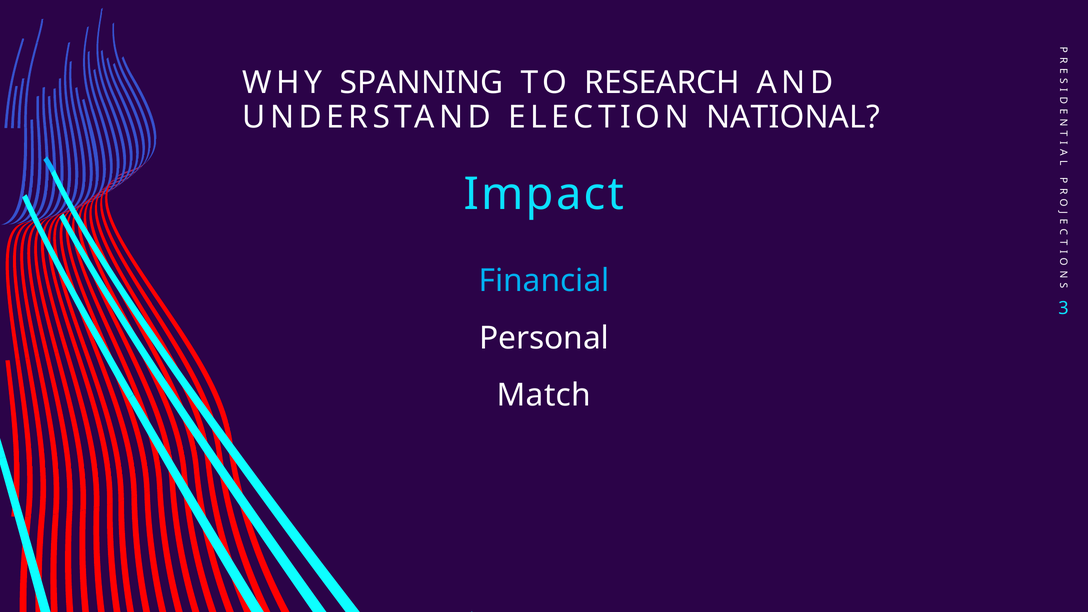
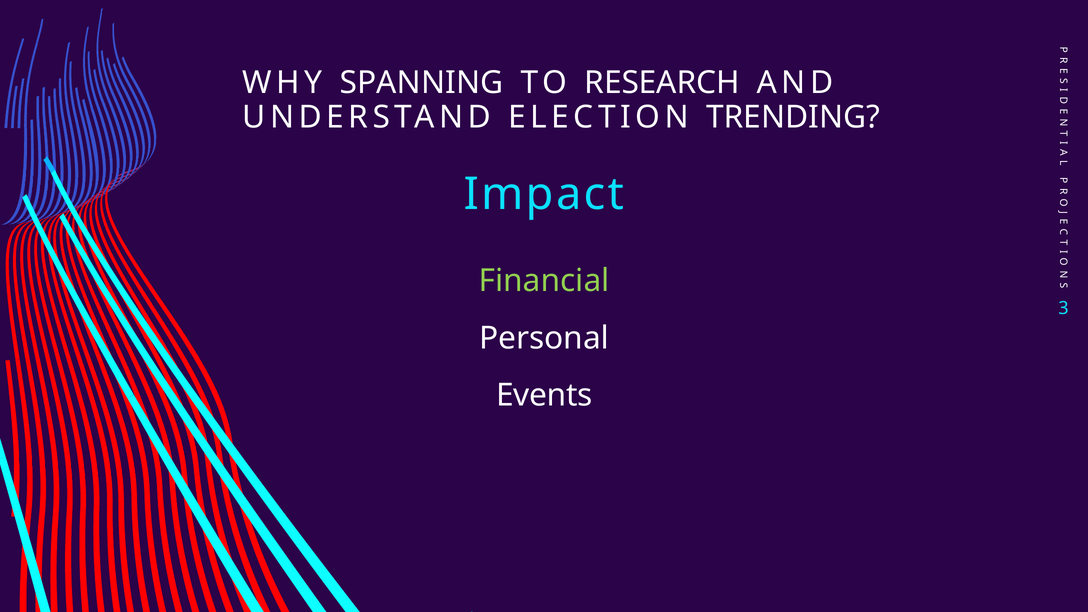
NATIONAL: NATIONAL -> TRENDING
Financial colour: light blue -> light green
Match: Match -> Events
